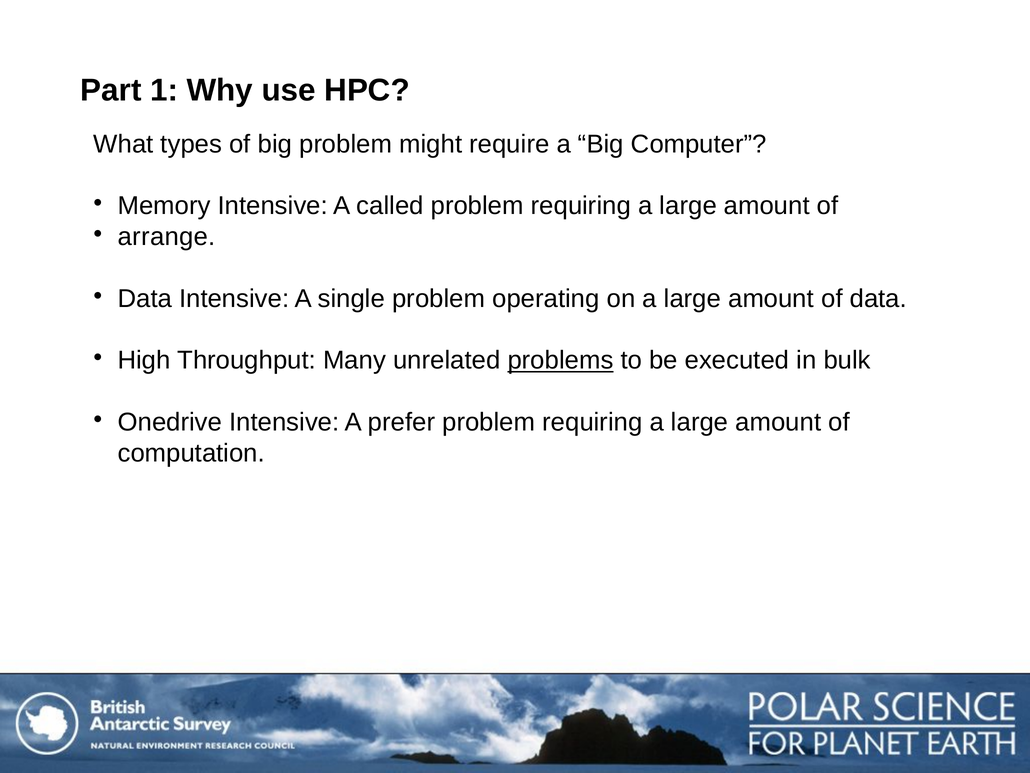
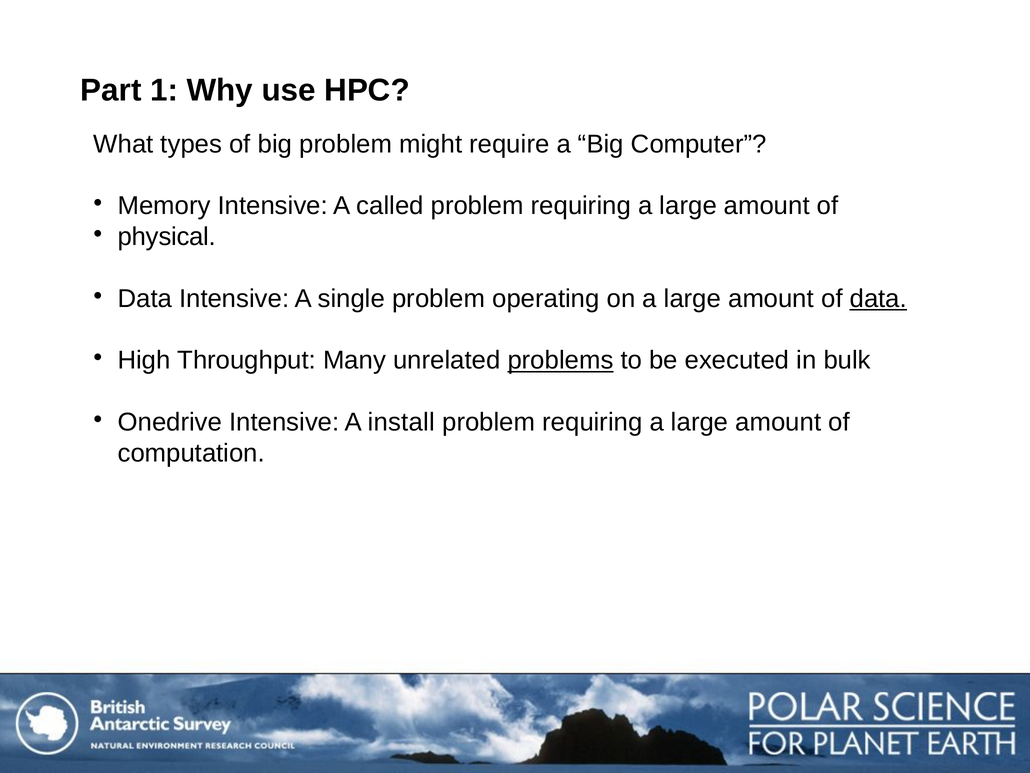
arrange: arrange -> physical
data at (878, 298) underline: none -> present
prefer: prefer -> install
